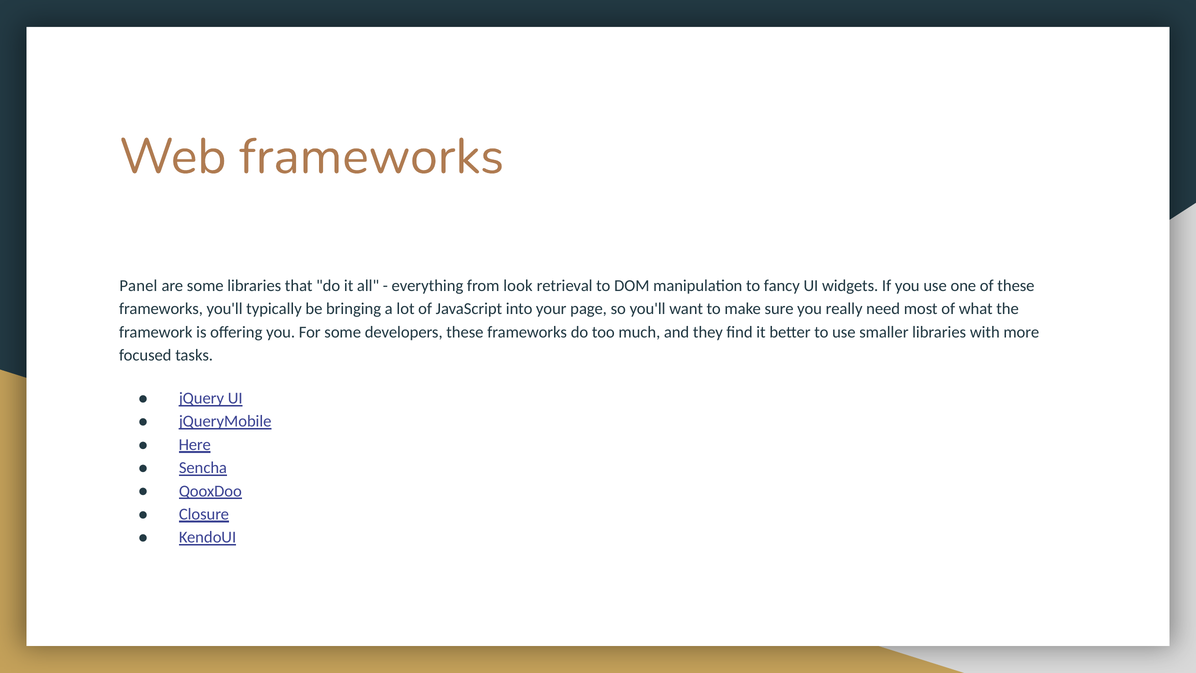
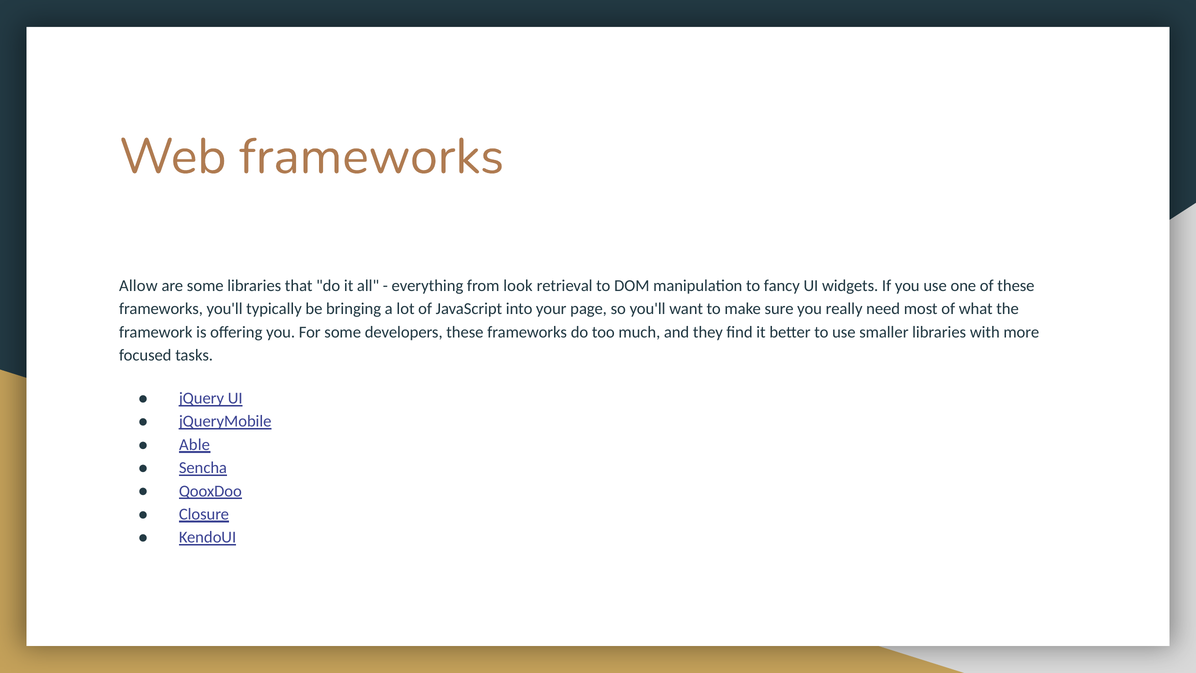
Panel: Panel -> Allow
Here: Here -> Able
